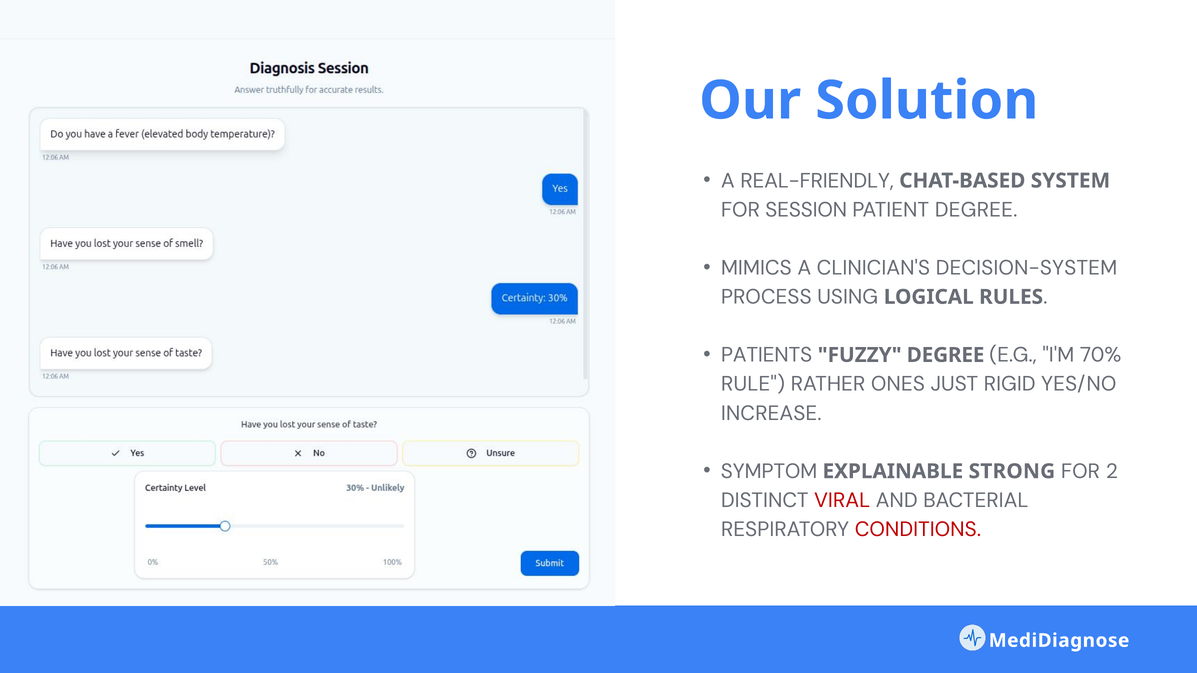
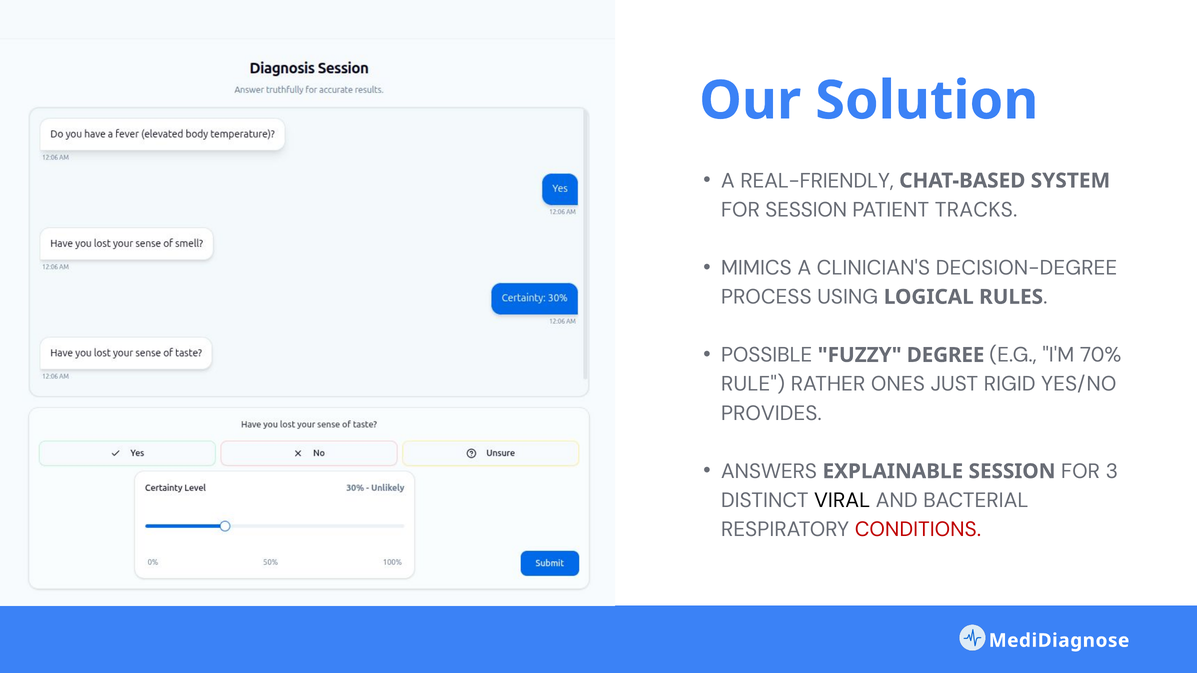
PATIENT DEGREE: DEGREE -> TRACKS
DECISION-SYSTEM: DECISION-SYSTEM -> DECISION-DEGREE
PATIENTS: PATIENTS -> POSSIBLE
INCREASE: INCREASE -> PROVIDES
SYMPTOM: SYMPTOM -> ANSWERS
EXPLAINABLE STRONG: STRONG -> SESSION
2: 2 -> 3
VIRAL colour: red -> black
